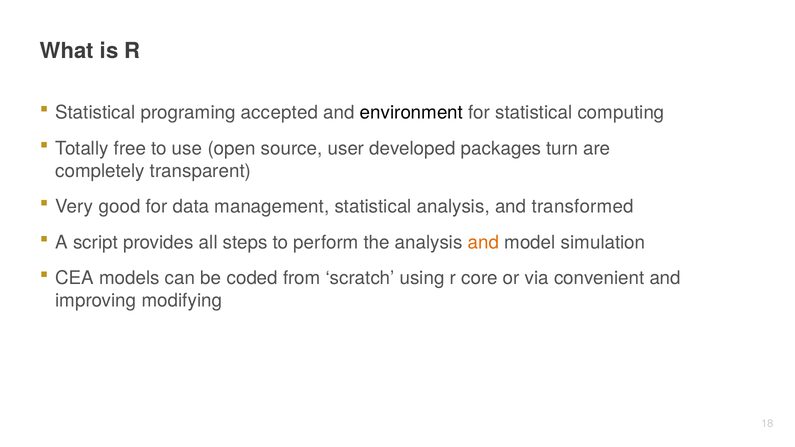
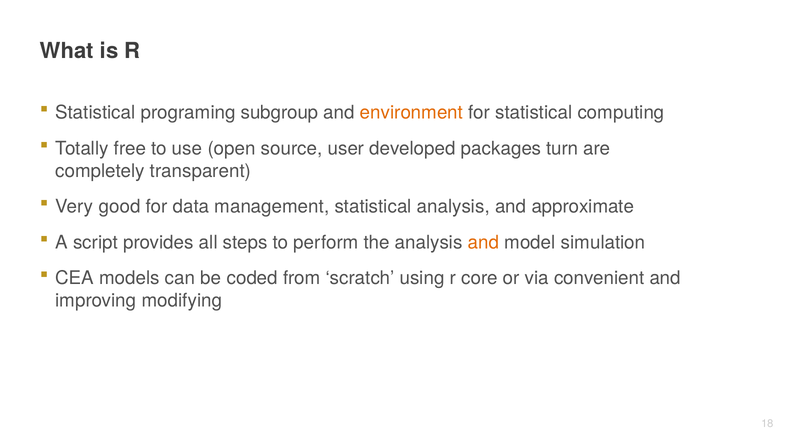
accepted: accepted -> subgroup
environment colour: black -> orange
transformed: transformed -> approximate
